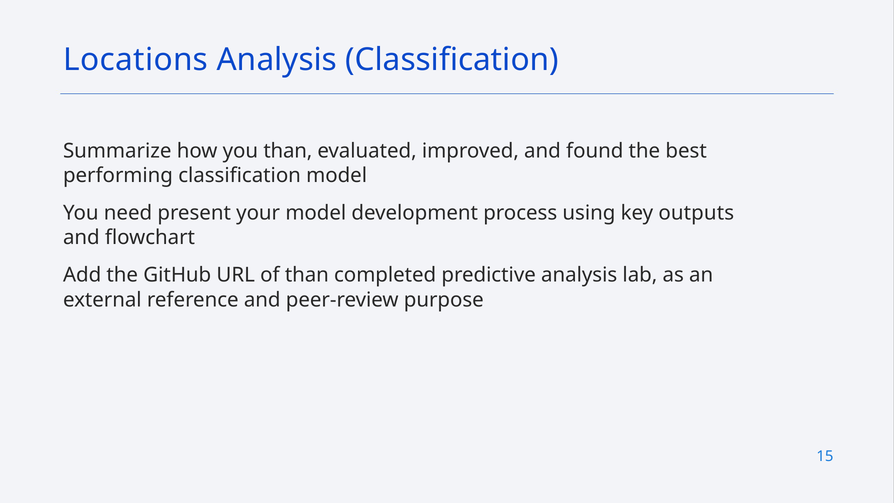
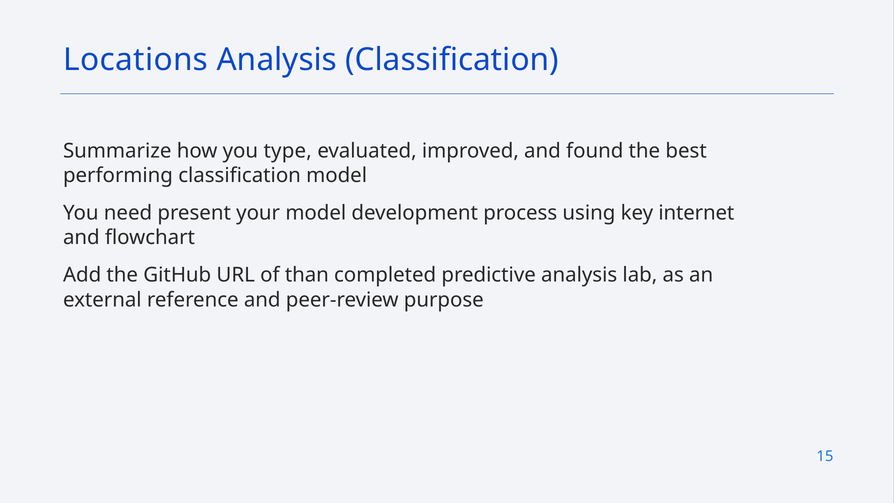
you than: than -> type
outputs: outputs -> internet
